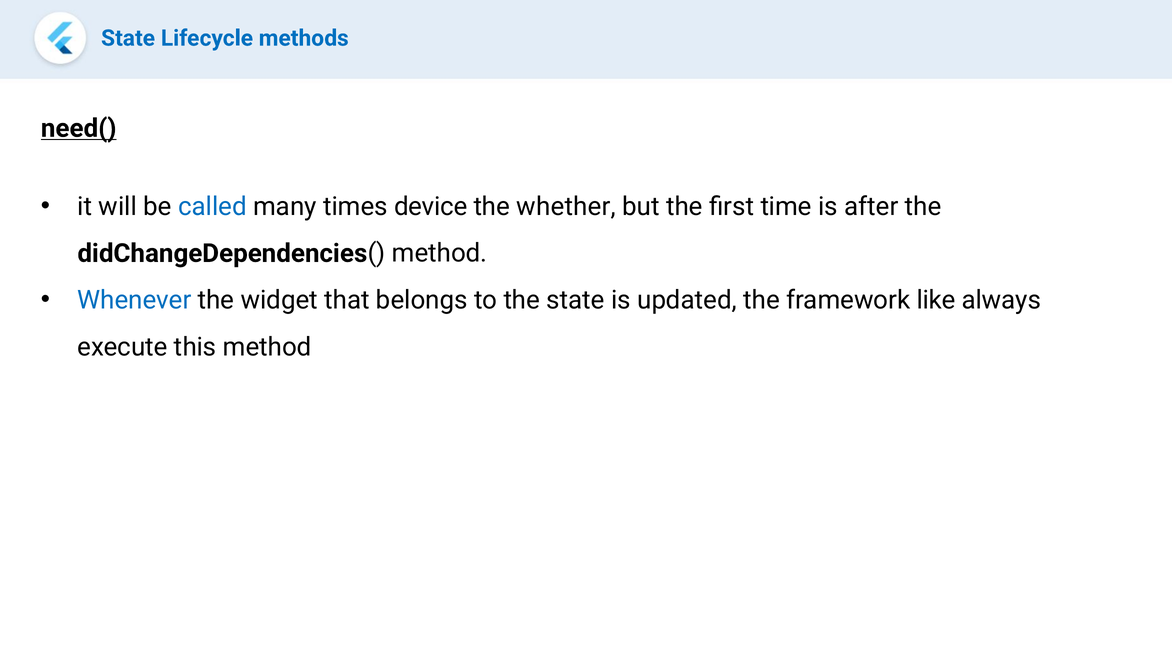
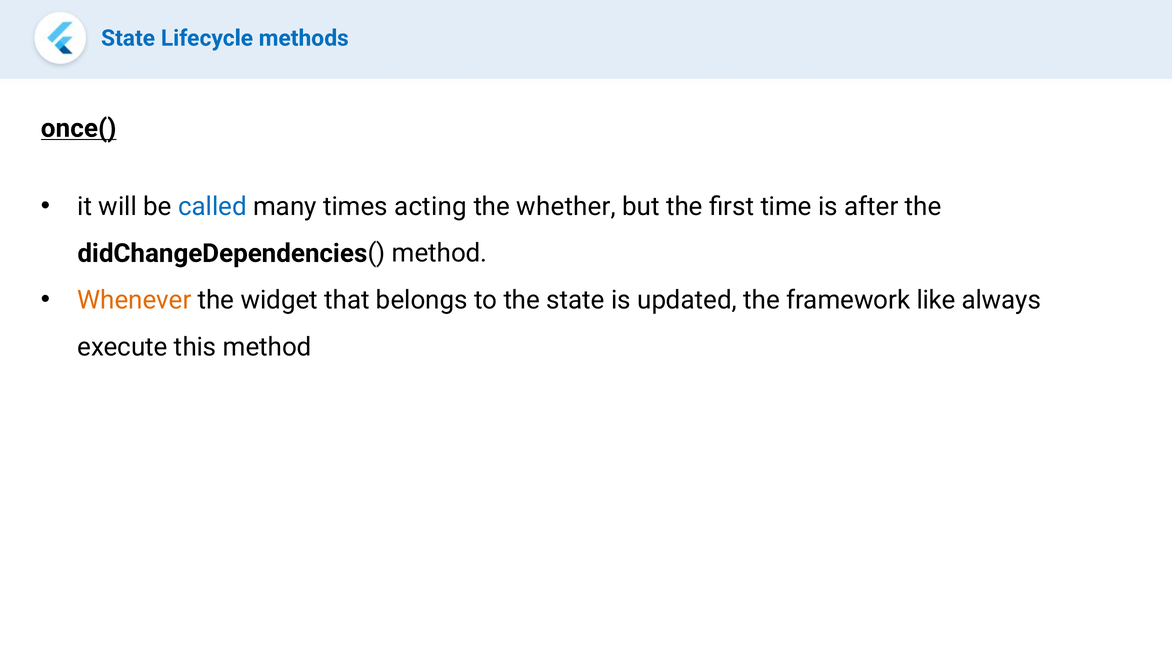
need(: need( -> once(
device: device -> acting
Whenever colour: blue -> orange
